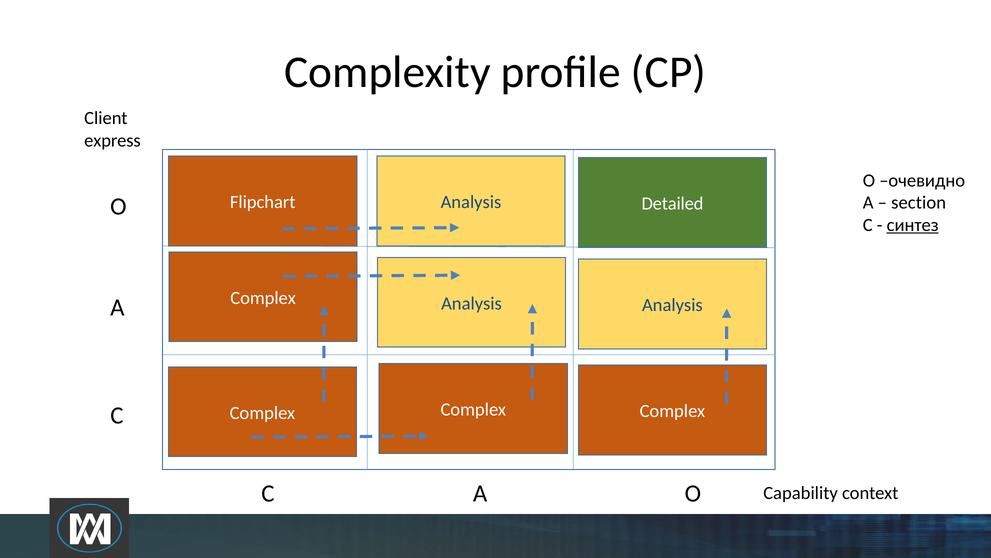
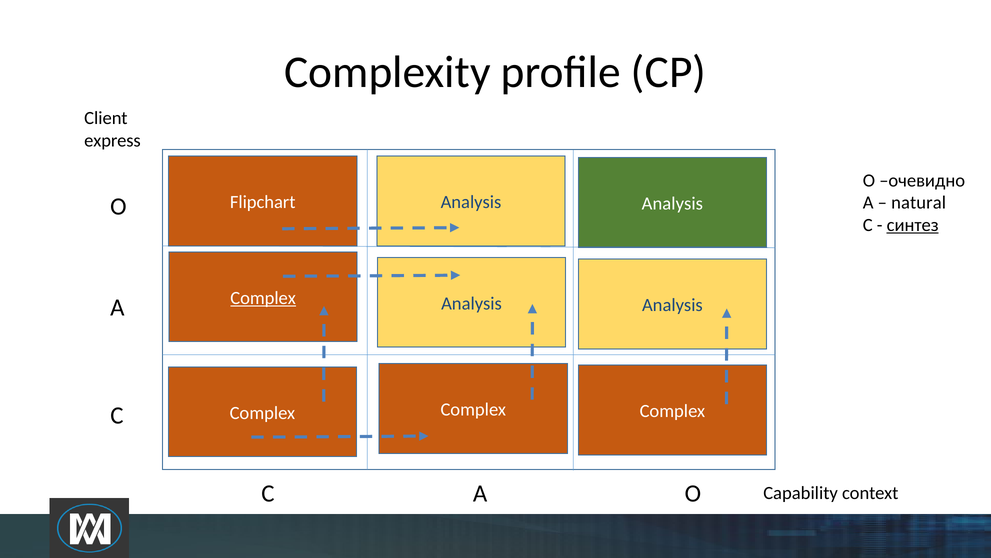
section: section -> natural
Detailed at (672, 203): Detailed -> Analysis
Complex at (263, 298) underline: none -> present
